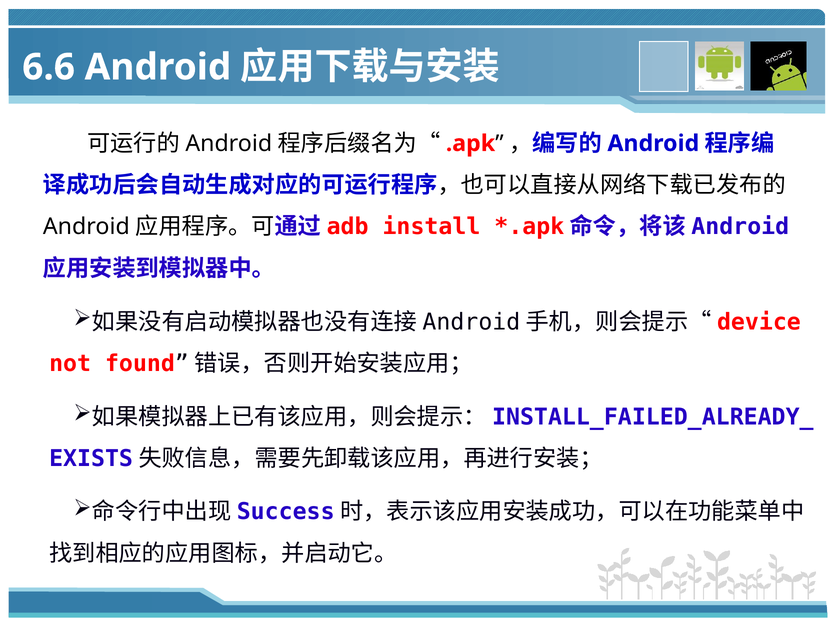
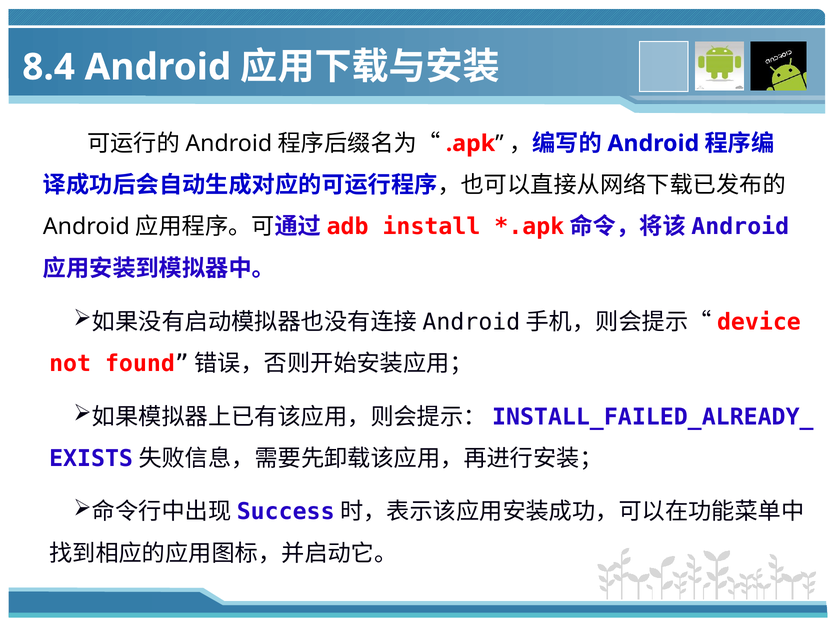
6.6: 6.6 -> 8.4
